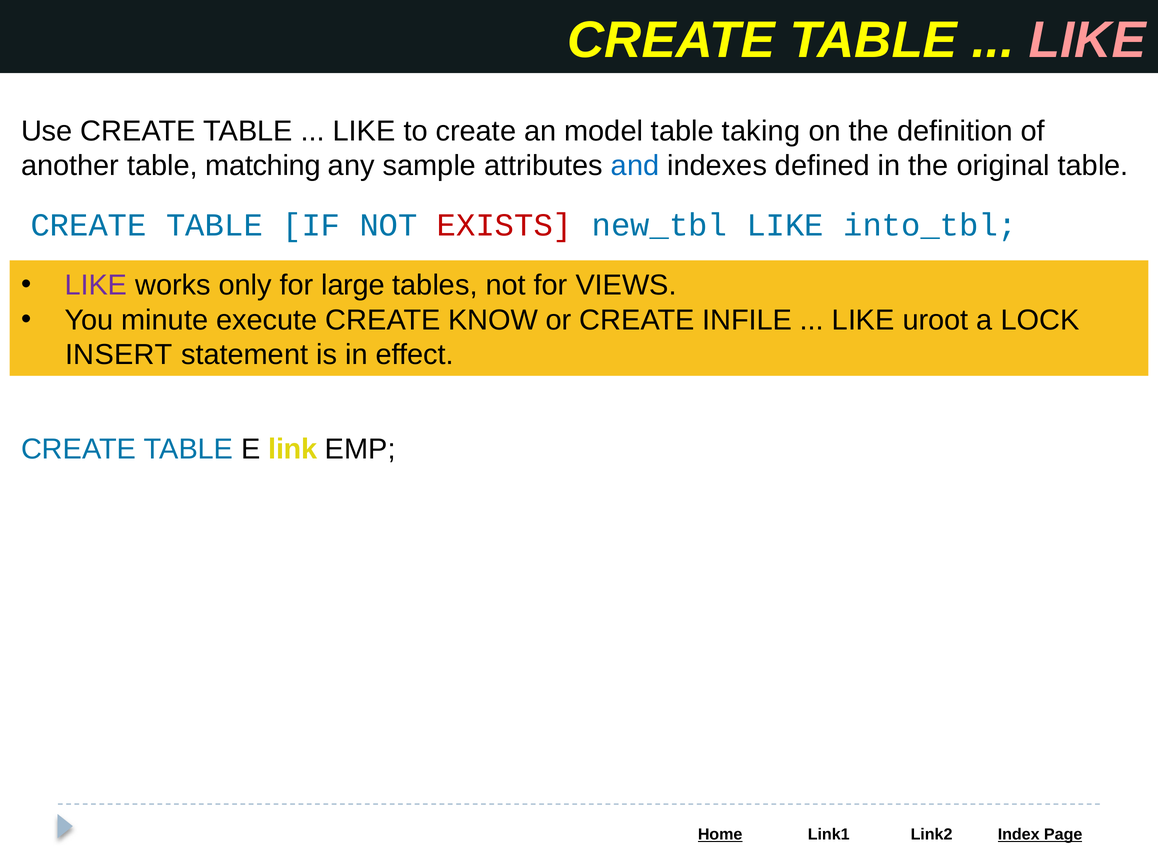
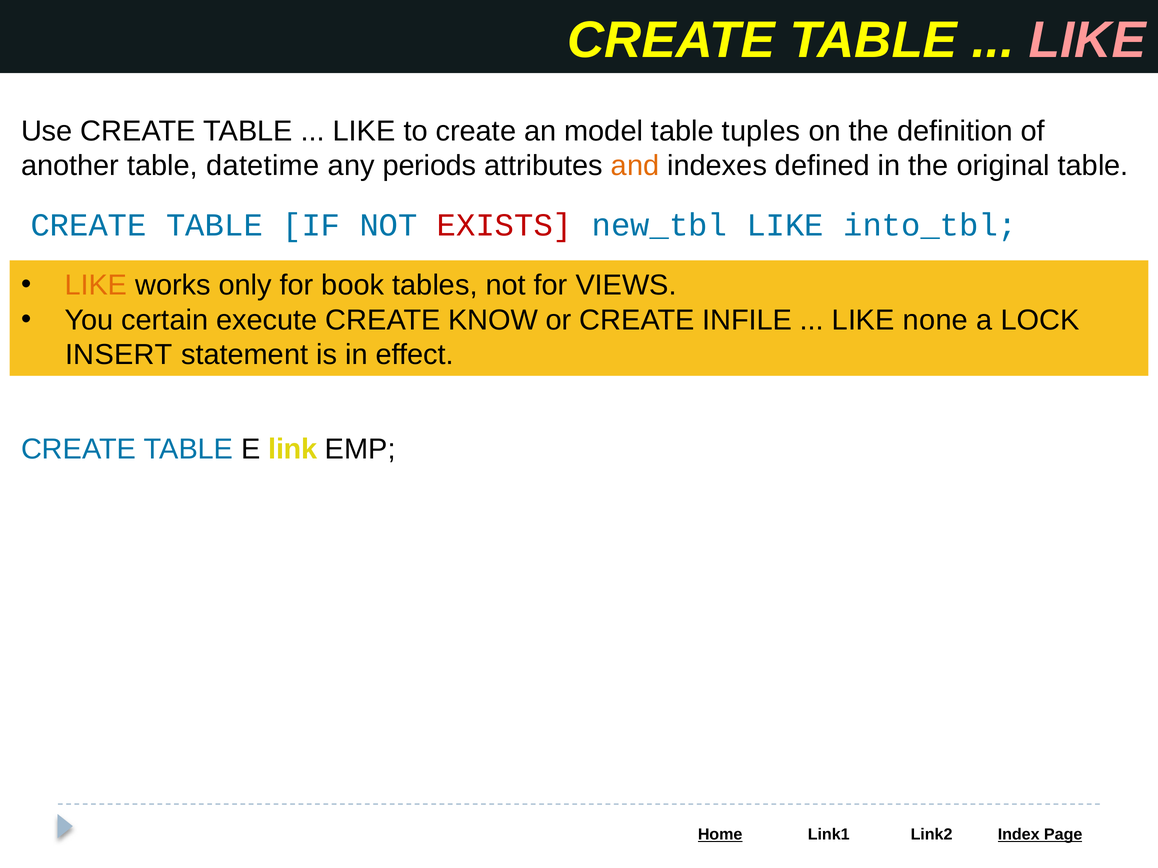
taking: taking -> tuples
matching: matching -> datetime
sample: sample -> periods
and colour: blue -> orange
LIKE at (96, 286) colour: purple -> orange
large: large -> book
minute: minute -> certain
uroot: uroot -> none
